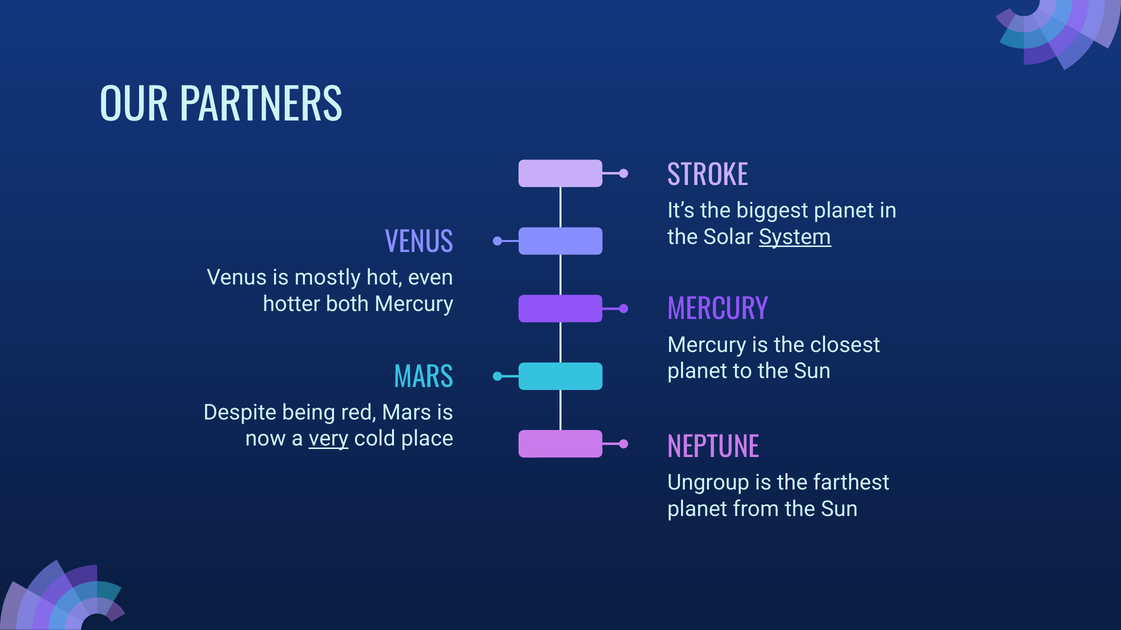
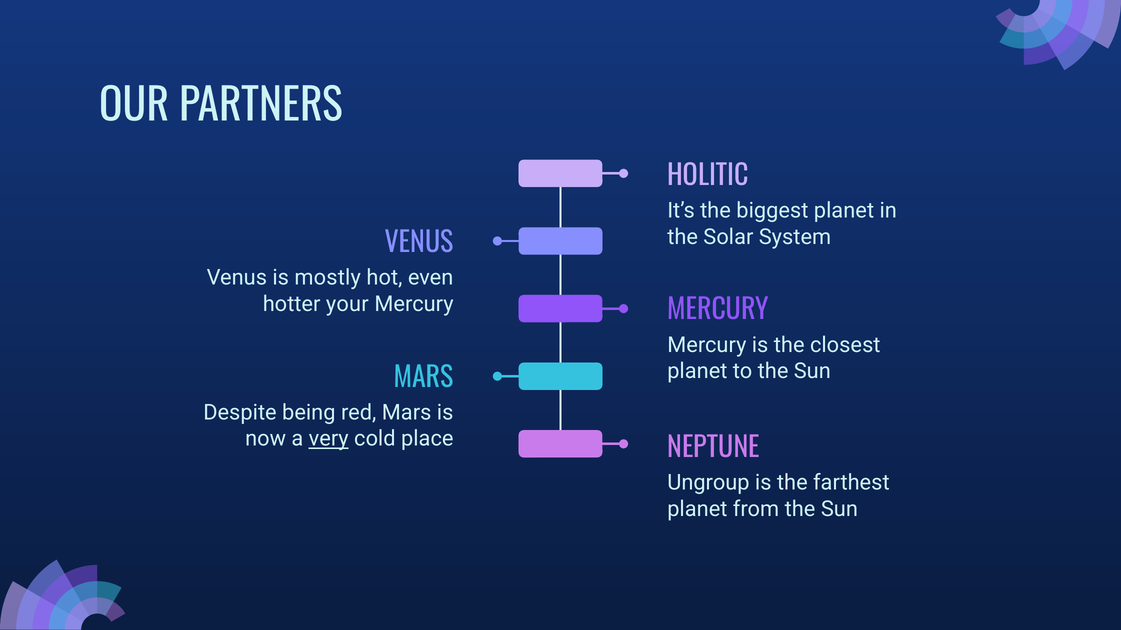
STROKE: STROKE -> HOLITIC
System underline: present -> none
both: both -> your
